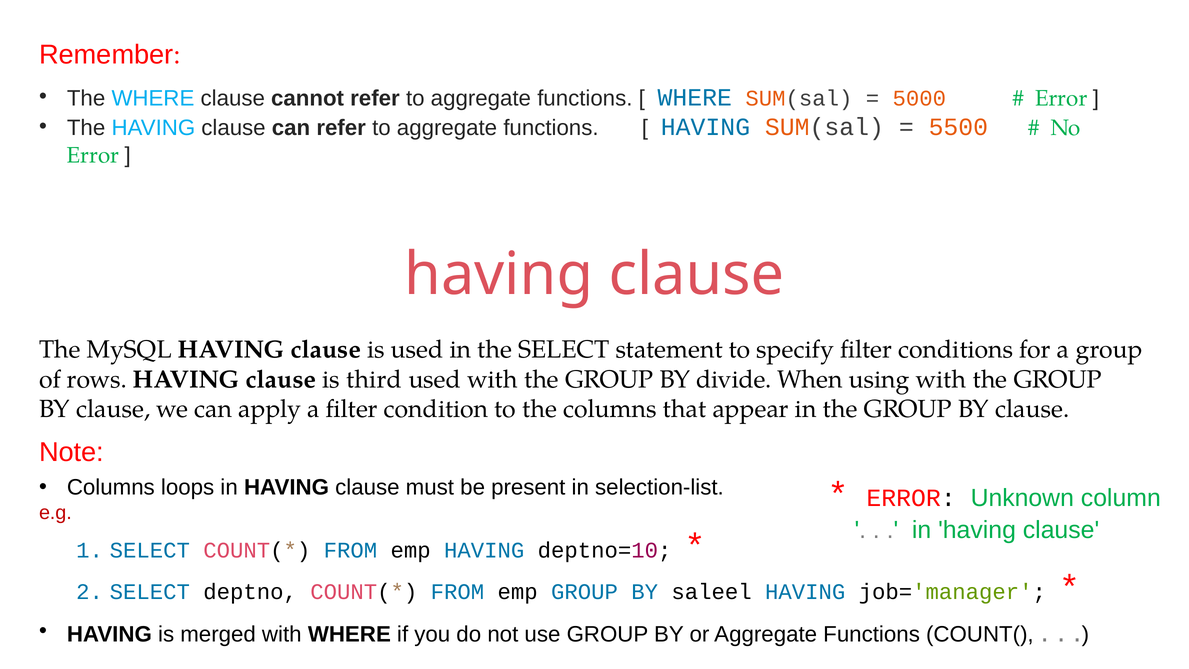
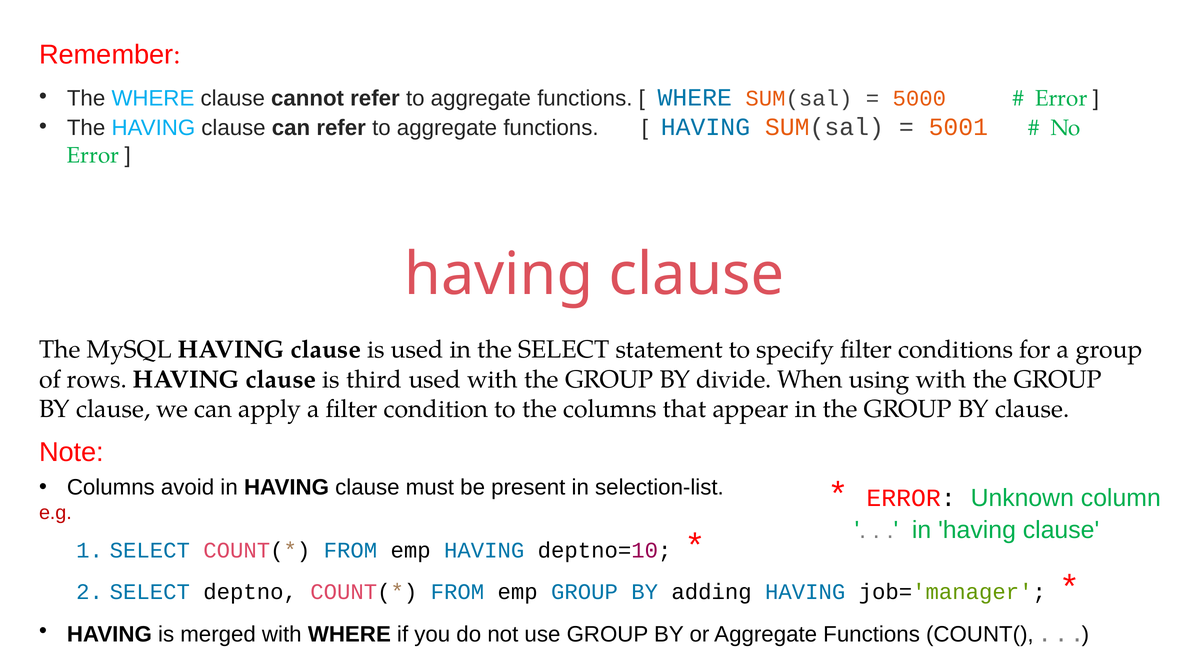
5500: 5500 -> 5001
loops: loops -> avoid
saleel: saleel -> adding
